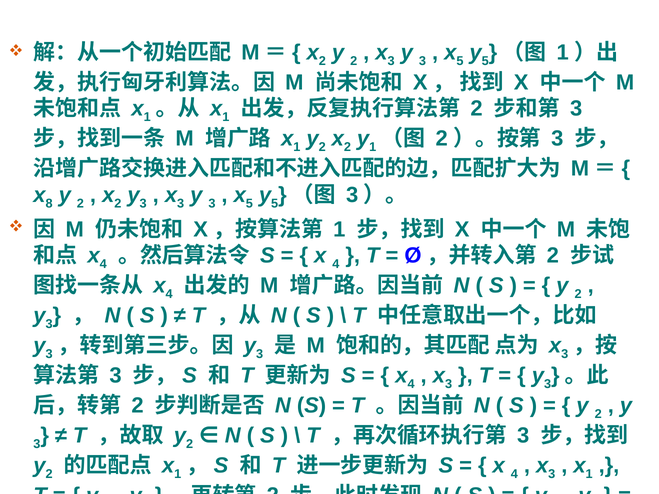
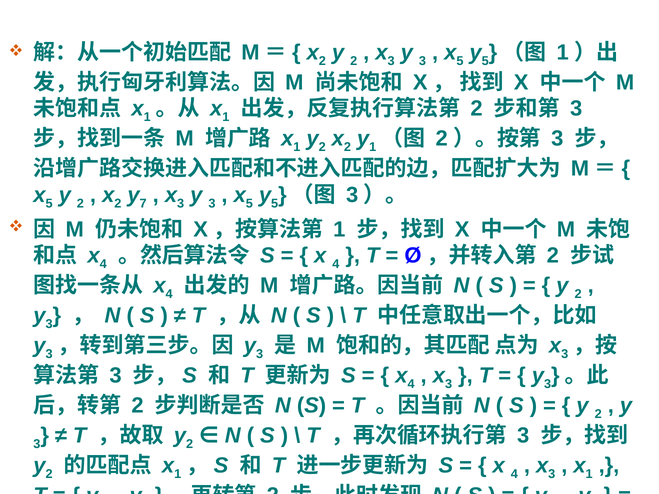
8 at (49, 204): 8 -> 5
2 y 3: 3 -> 7
